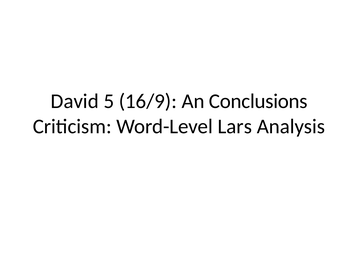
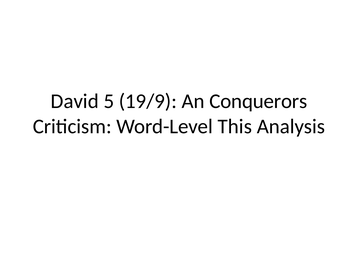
16/9: 16/9 -> 19/9
Conclusions: Conclusions -> Conquerors
Lars: Lars -> This
